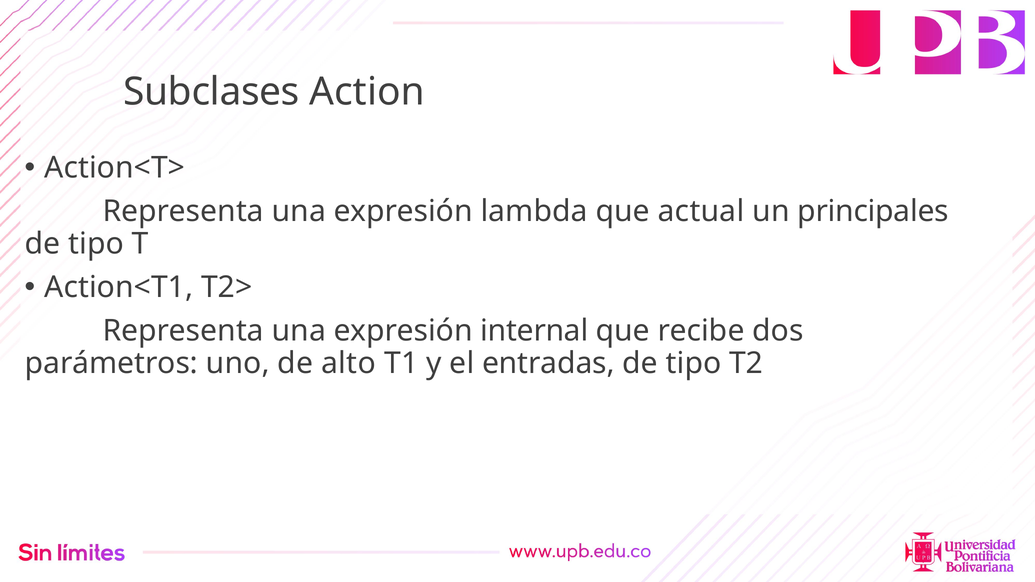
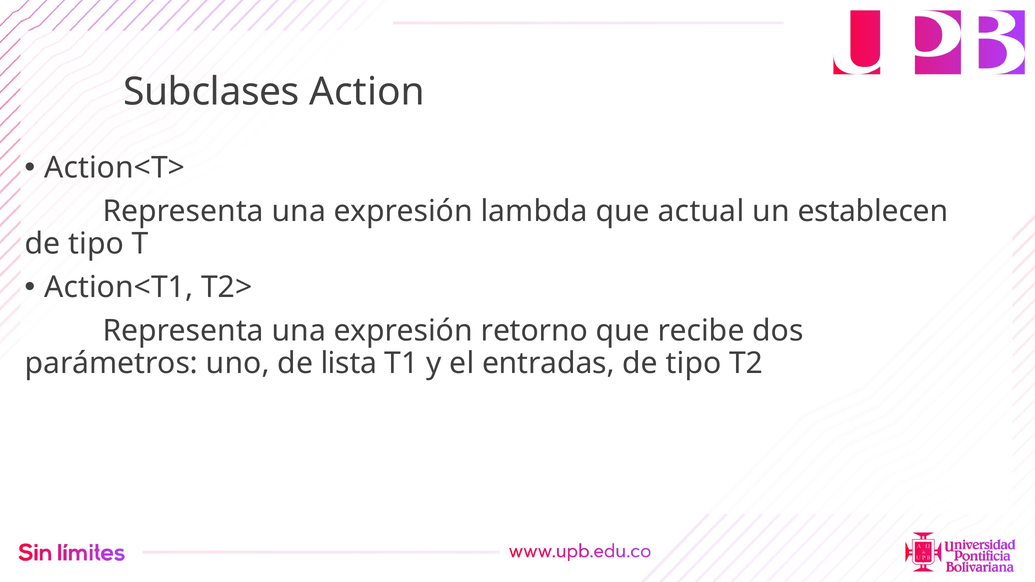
principales: principales -> establecen
internal: internal -> retorno
alto: alto -> lista
